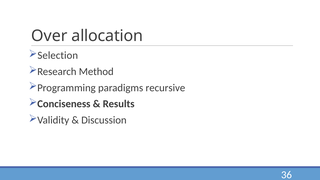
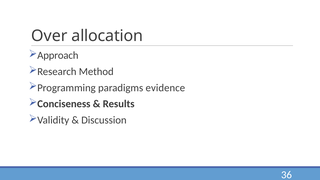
Selection: Selection -> Approach
recursive: recursive -> evidence
